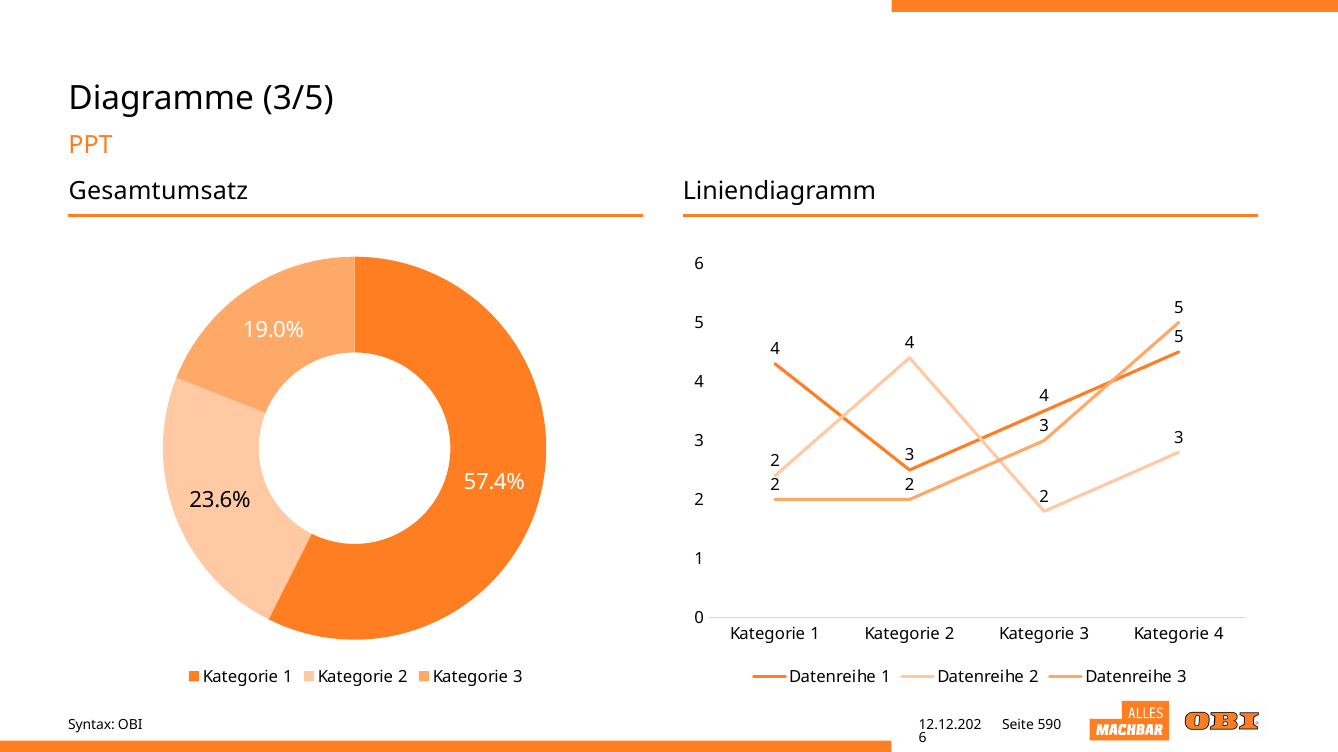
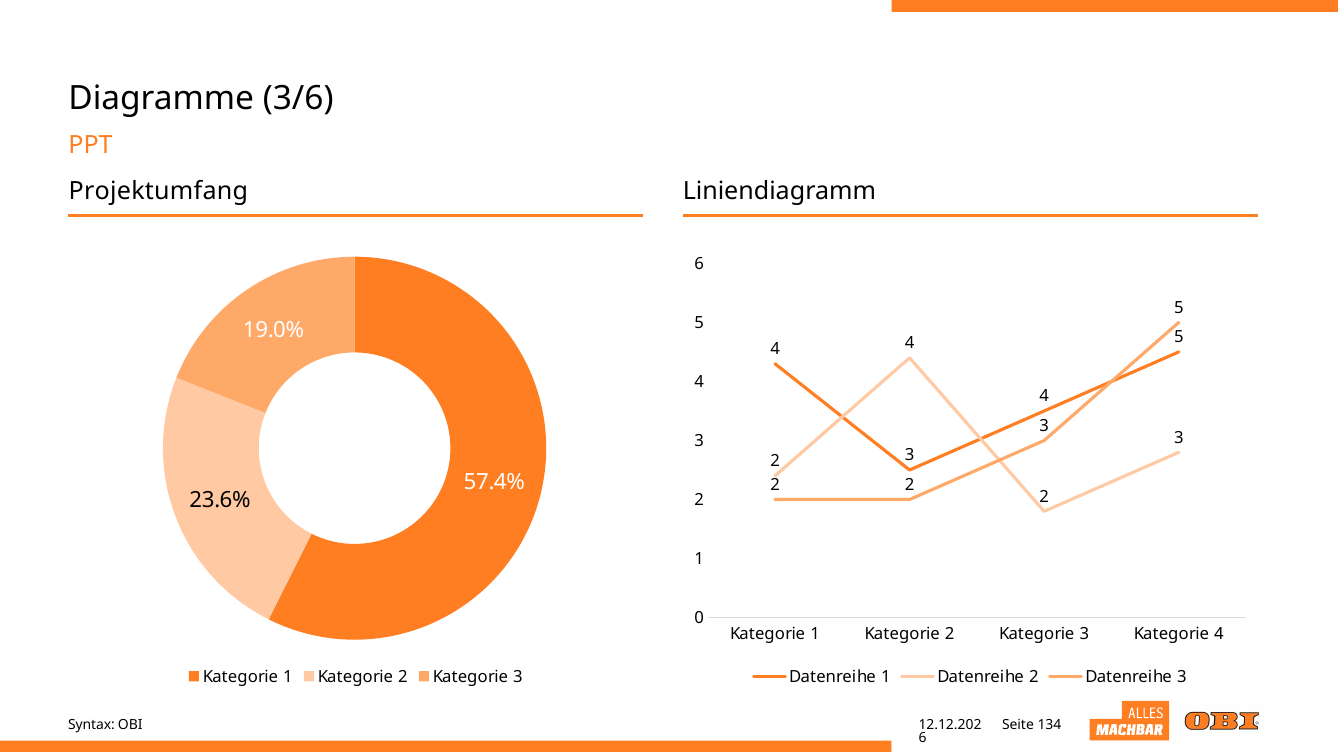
3/5: 3/5 -> 3/6
Gesamtumsatz: Gesamtumsatz -> Projektumfang
590: 590 -> 134
